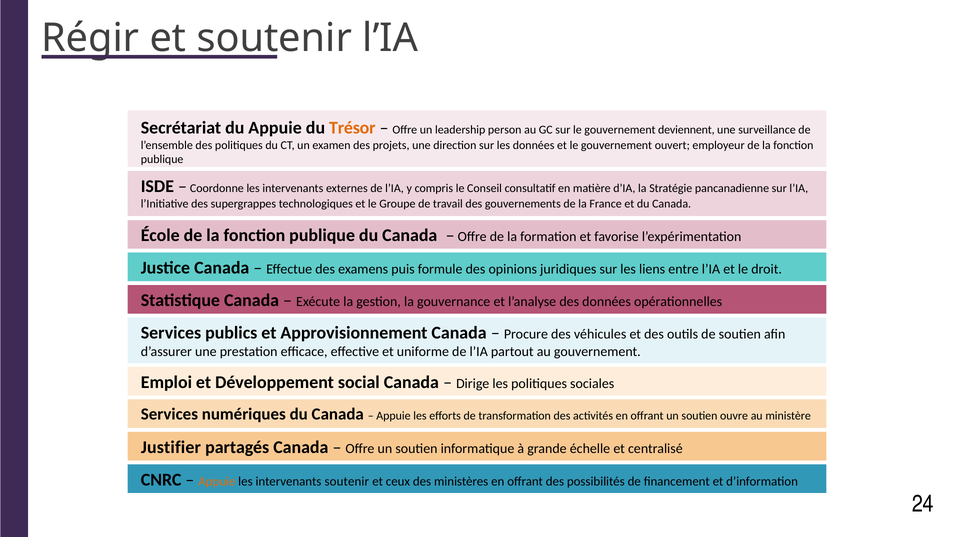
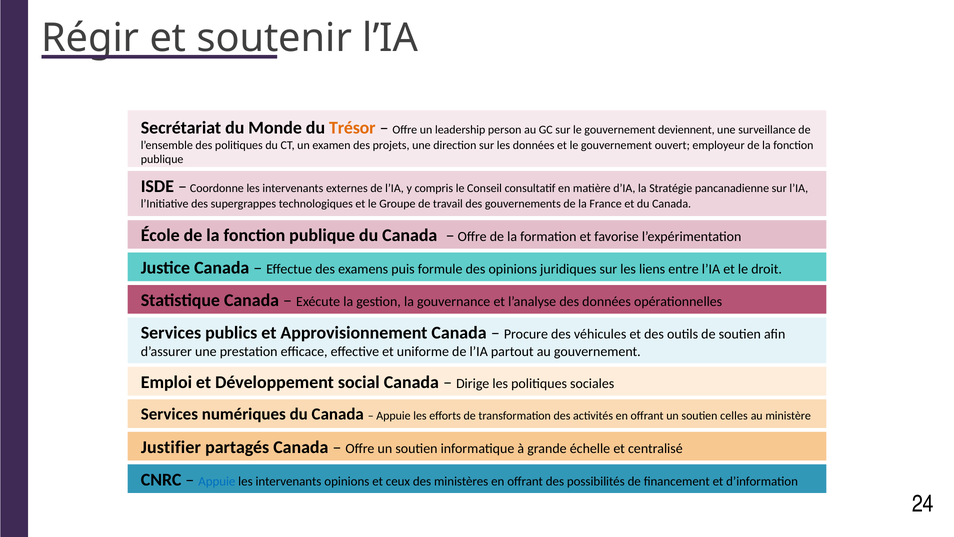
du Appuie: Appuie -> Monde
ouvre: ouvre -> celles
Appuie at (217, 481) colour: orange -> blue
intervenants soutenir: soutenir -> opinions
